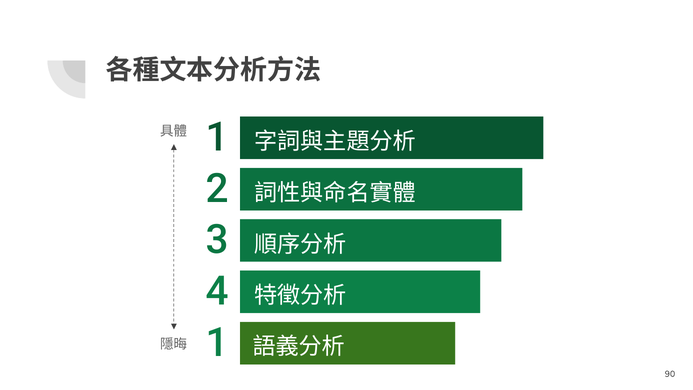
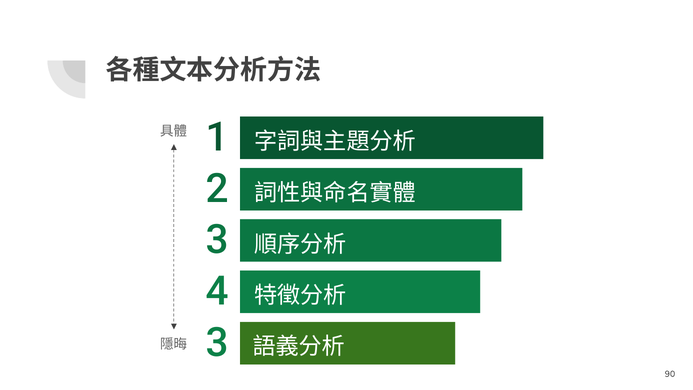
1 at (217, 343): 1 -> 3
